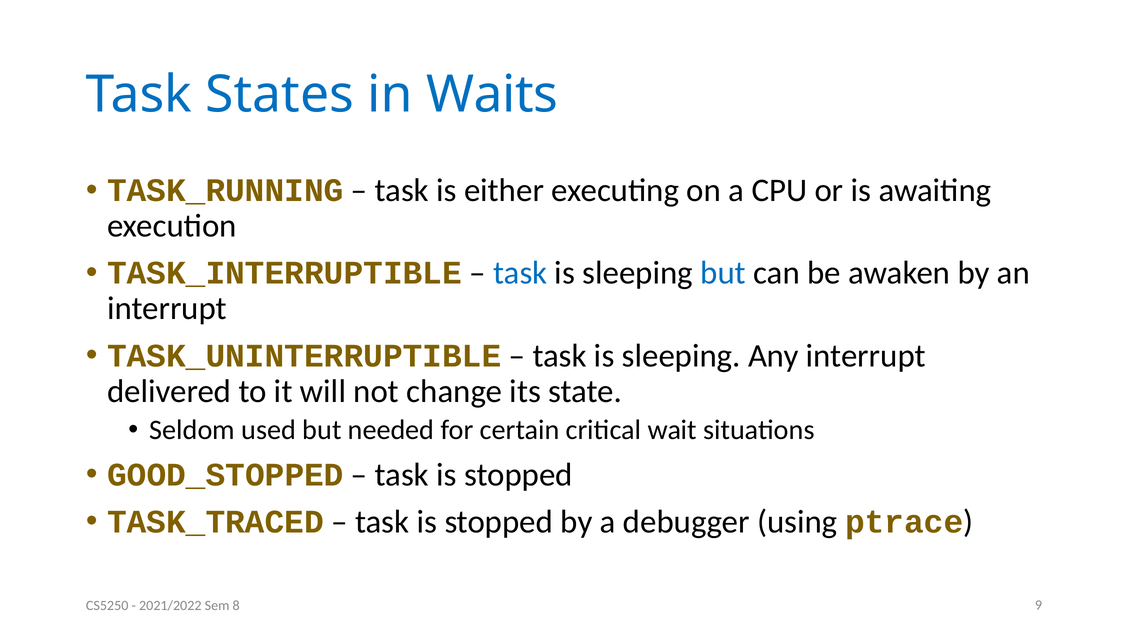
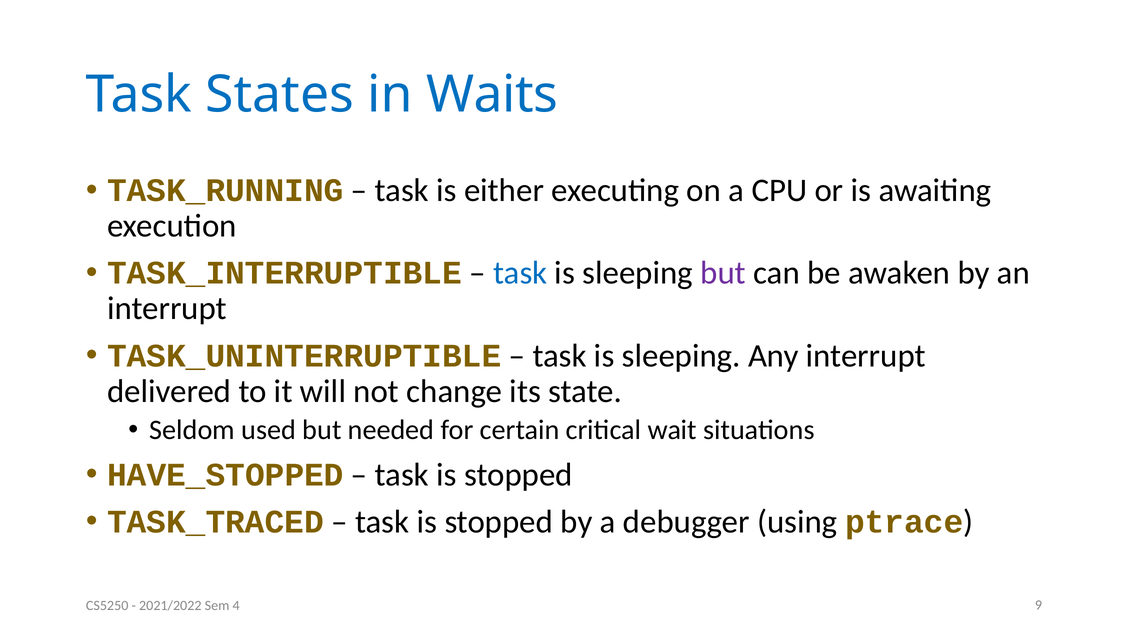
but at (723, 273) colour: blue -> purple
GOOD_STOPPED: GOOD_STOPPED -> HAVE_STOPPED
8: 8 -> 4
